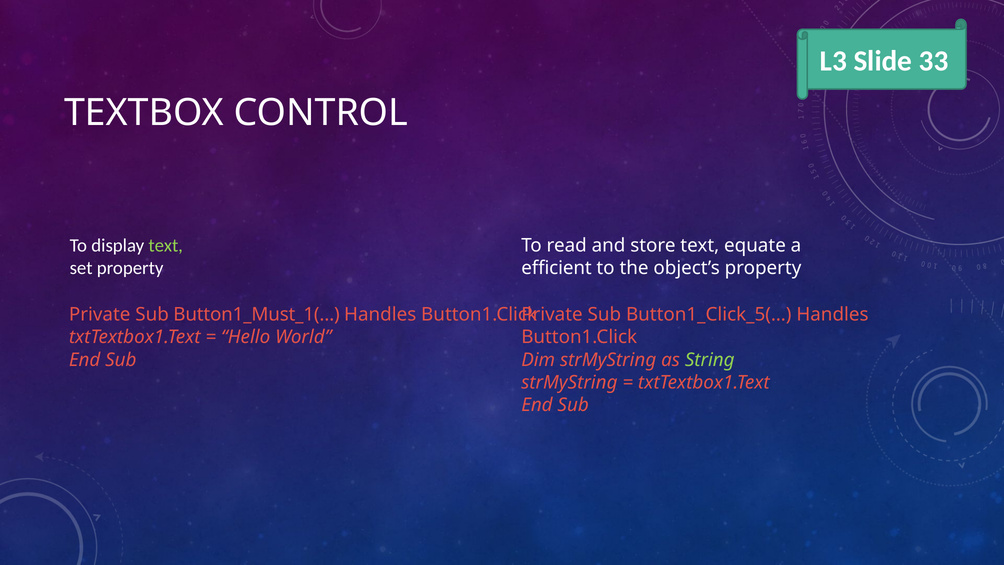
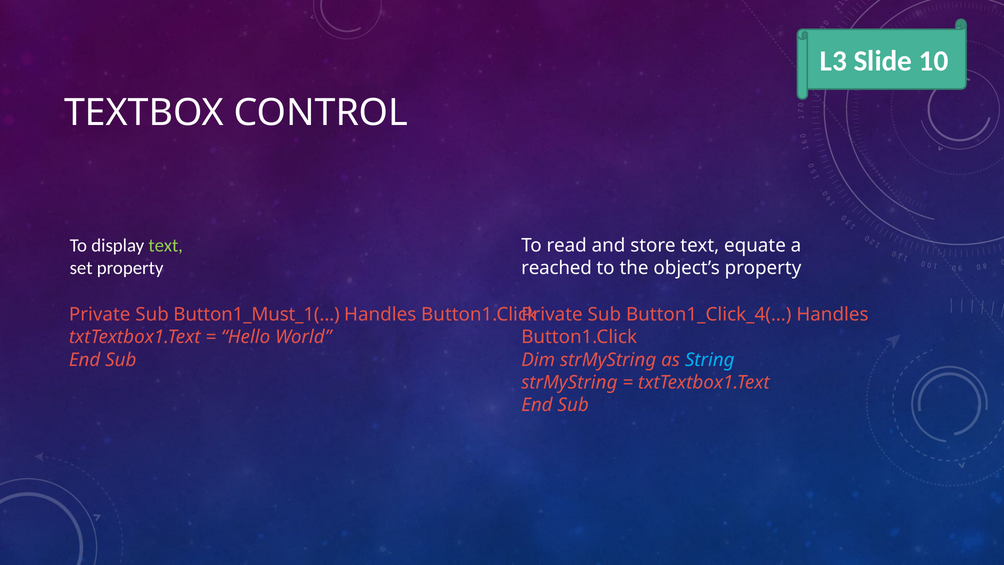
33: 33 -> 10
efficient: efficient -> reached
Button1_Click_5(…: Button1_Click_5(… -> Button1_Click_4(…
String colour: light green -> light blue
